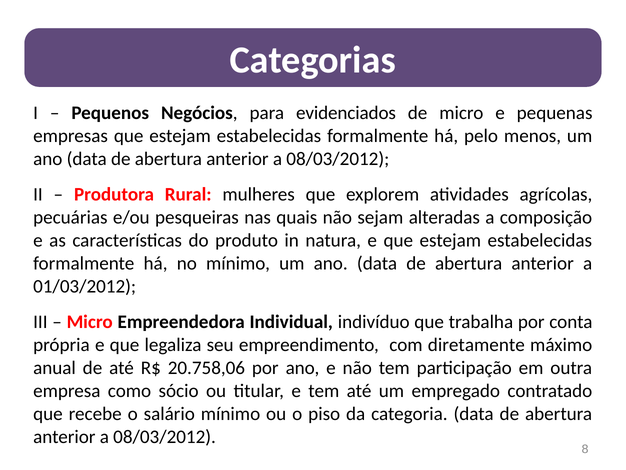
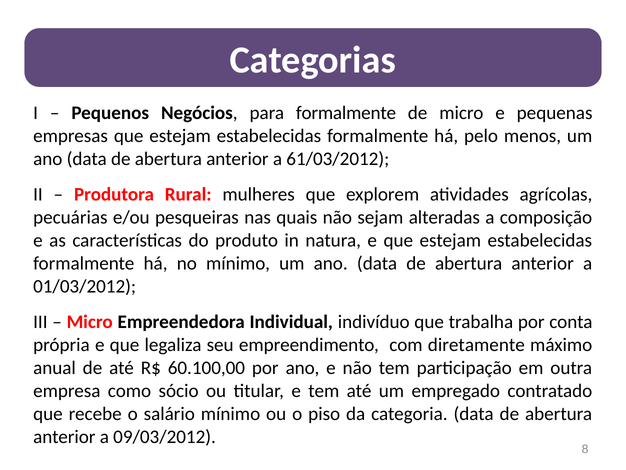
para evidenciados: evidenciados -> formalmente
08/03/2012 at (338, 159): 08/03/2012 -> 61/03/2012
20.758,06: 20.758,06 -> 60.100,00
08/03/2012 at (165, 436): 08/03/2012 -> 09/03/2012
